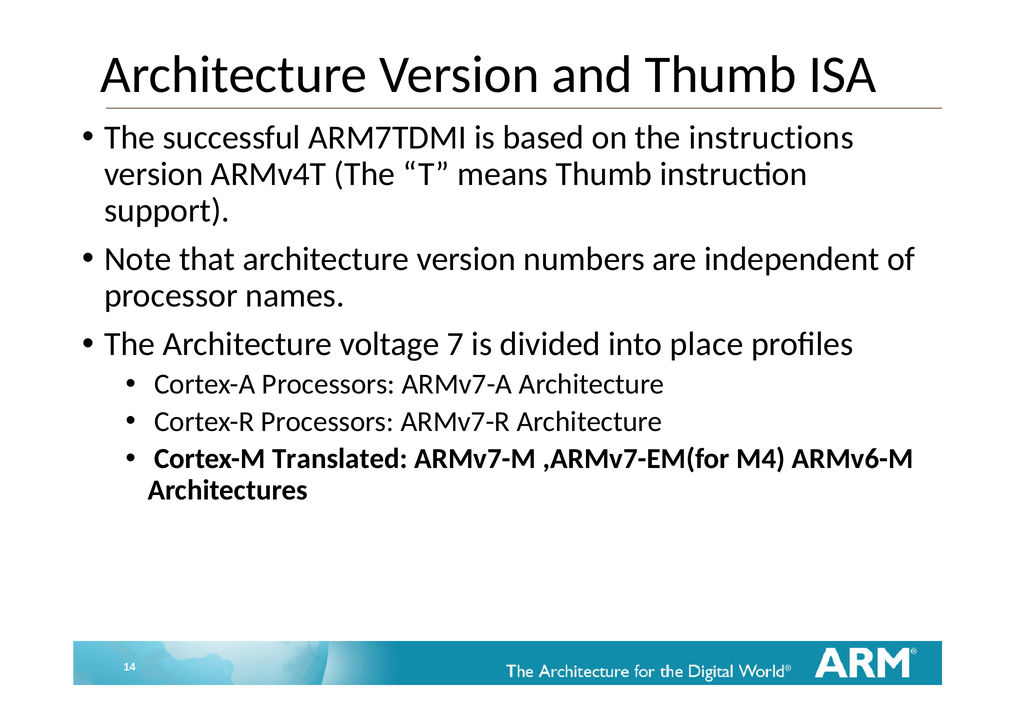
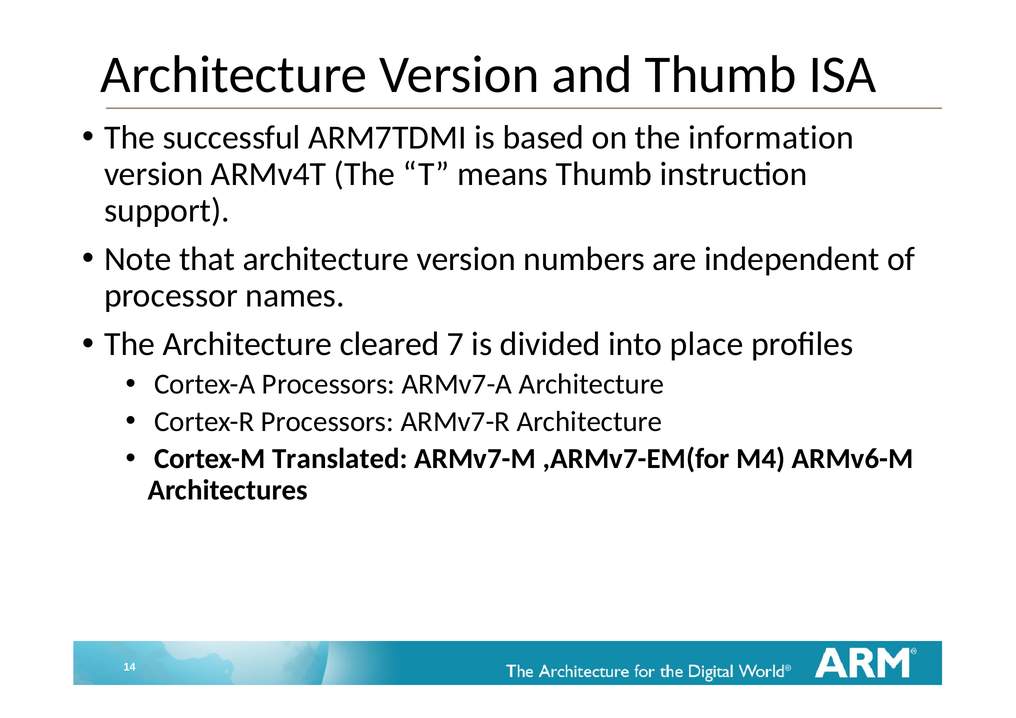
instructions: instructions -> information
voltage: voltage -> cleared
